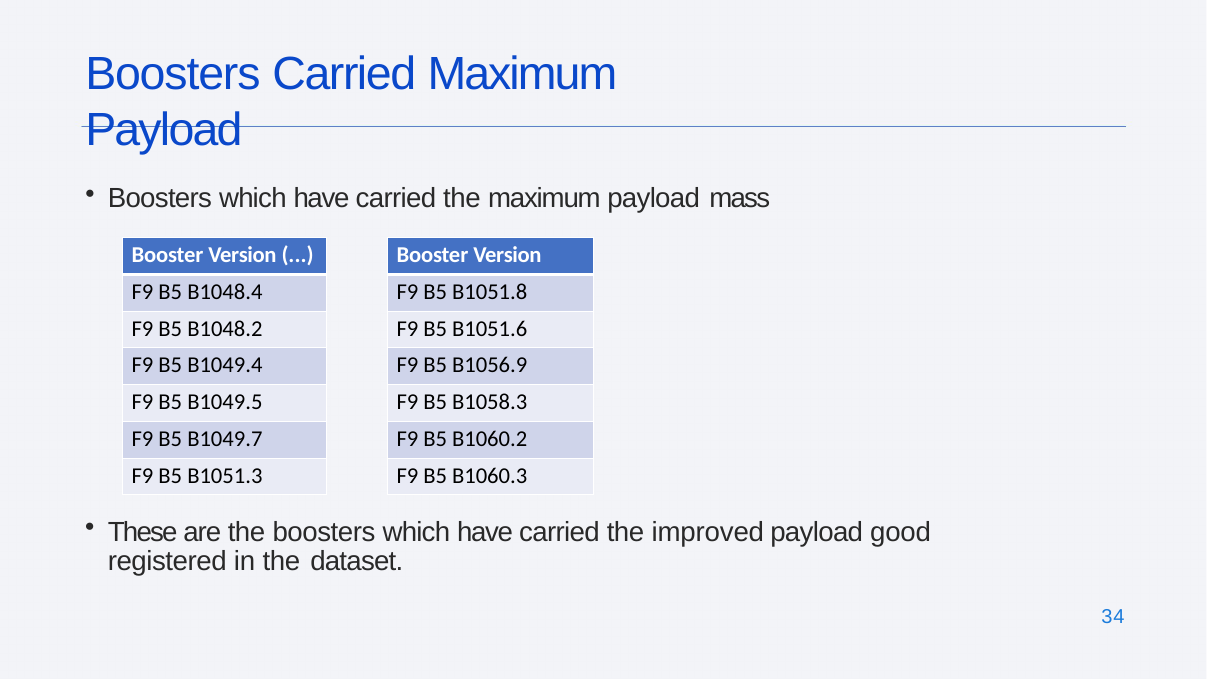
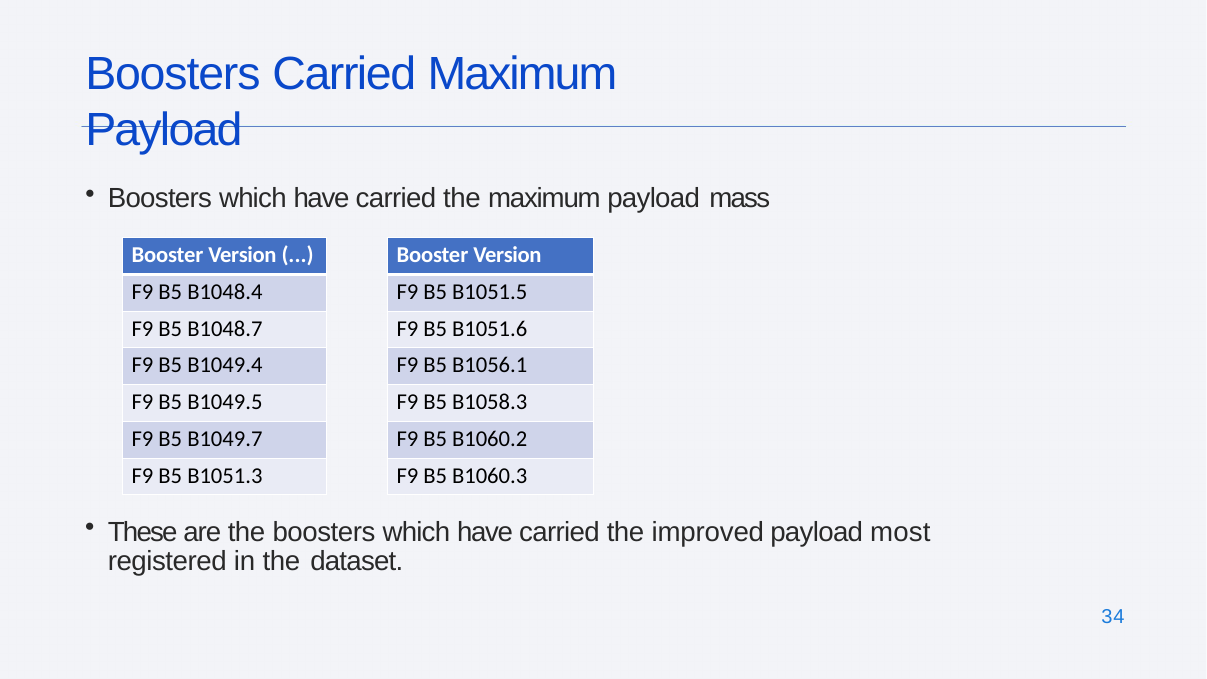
B1051.8: B1051.8 -> B1051.5
B1048.2: B1048.2 -> B1048.7
B1056.9: B1056.9 -> B1056.1
good: good -> most
